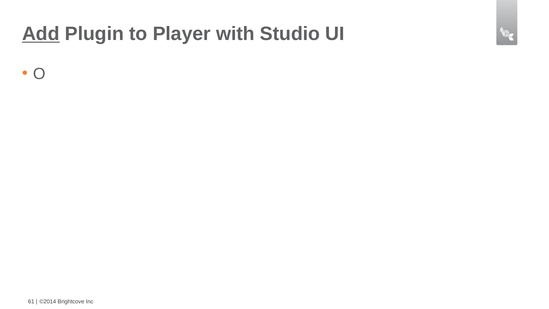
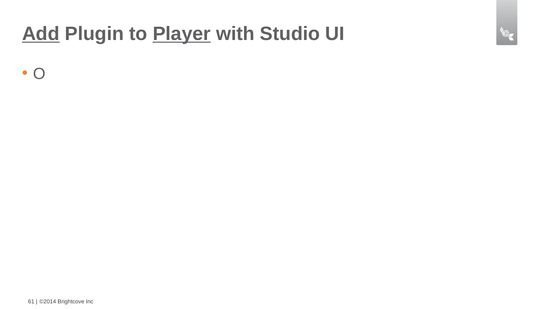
Player underline: none -> present
